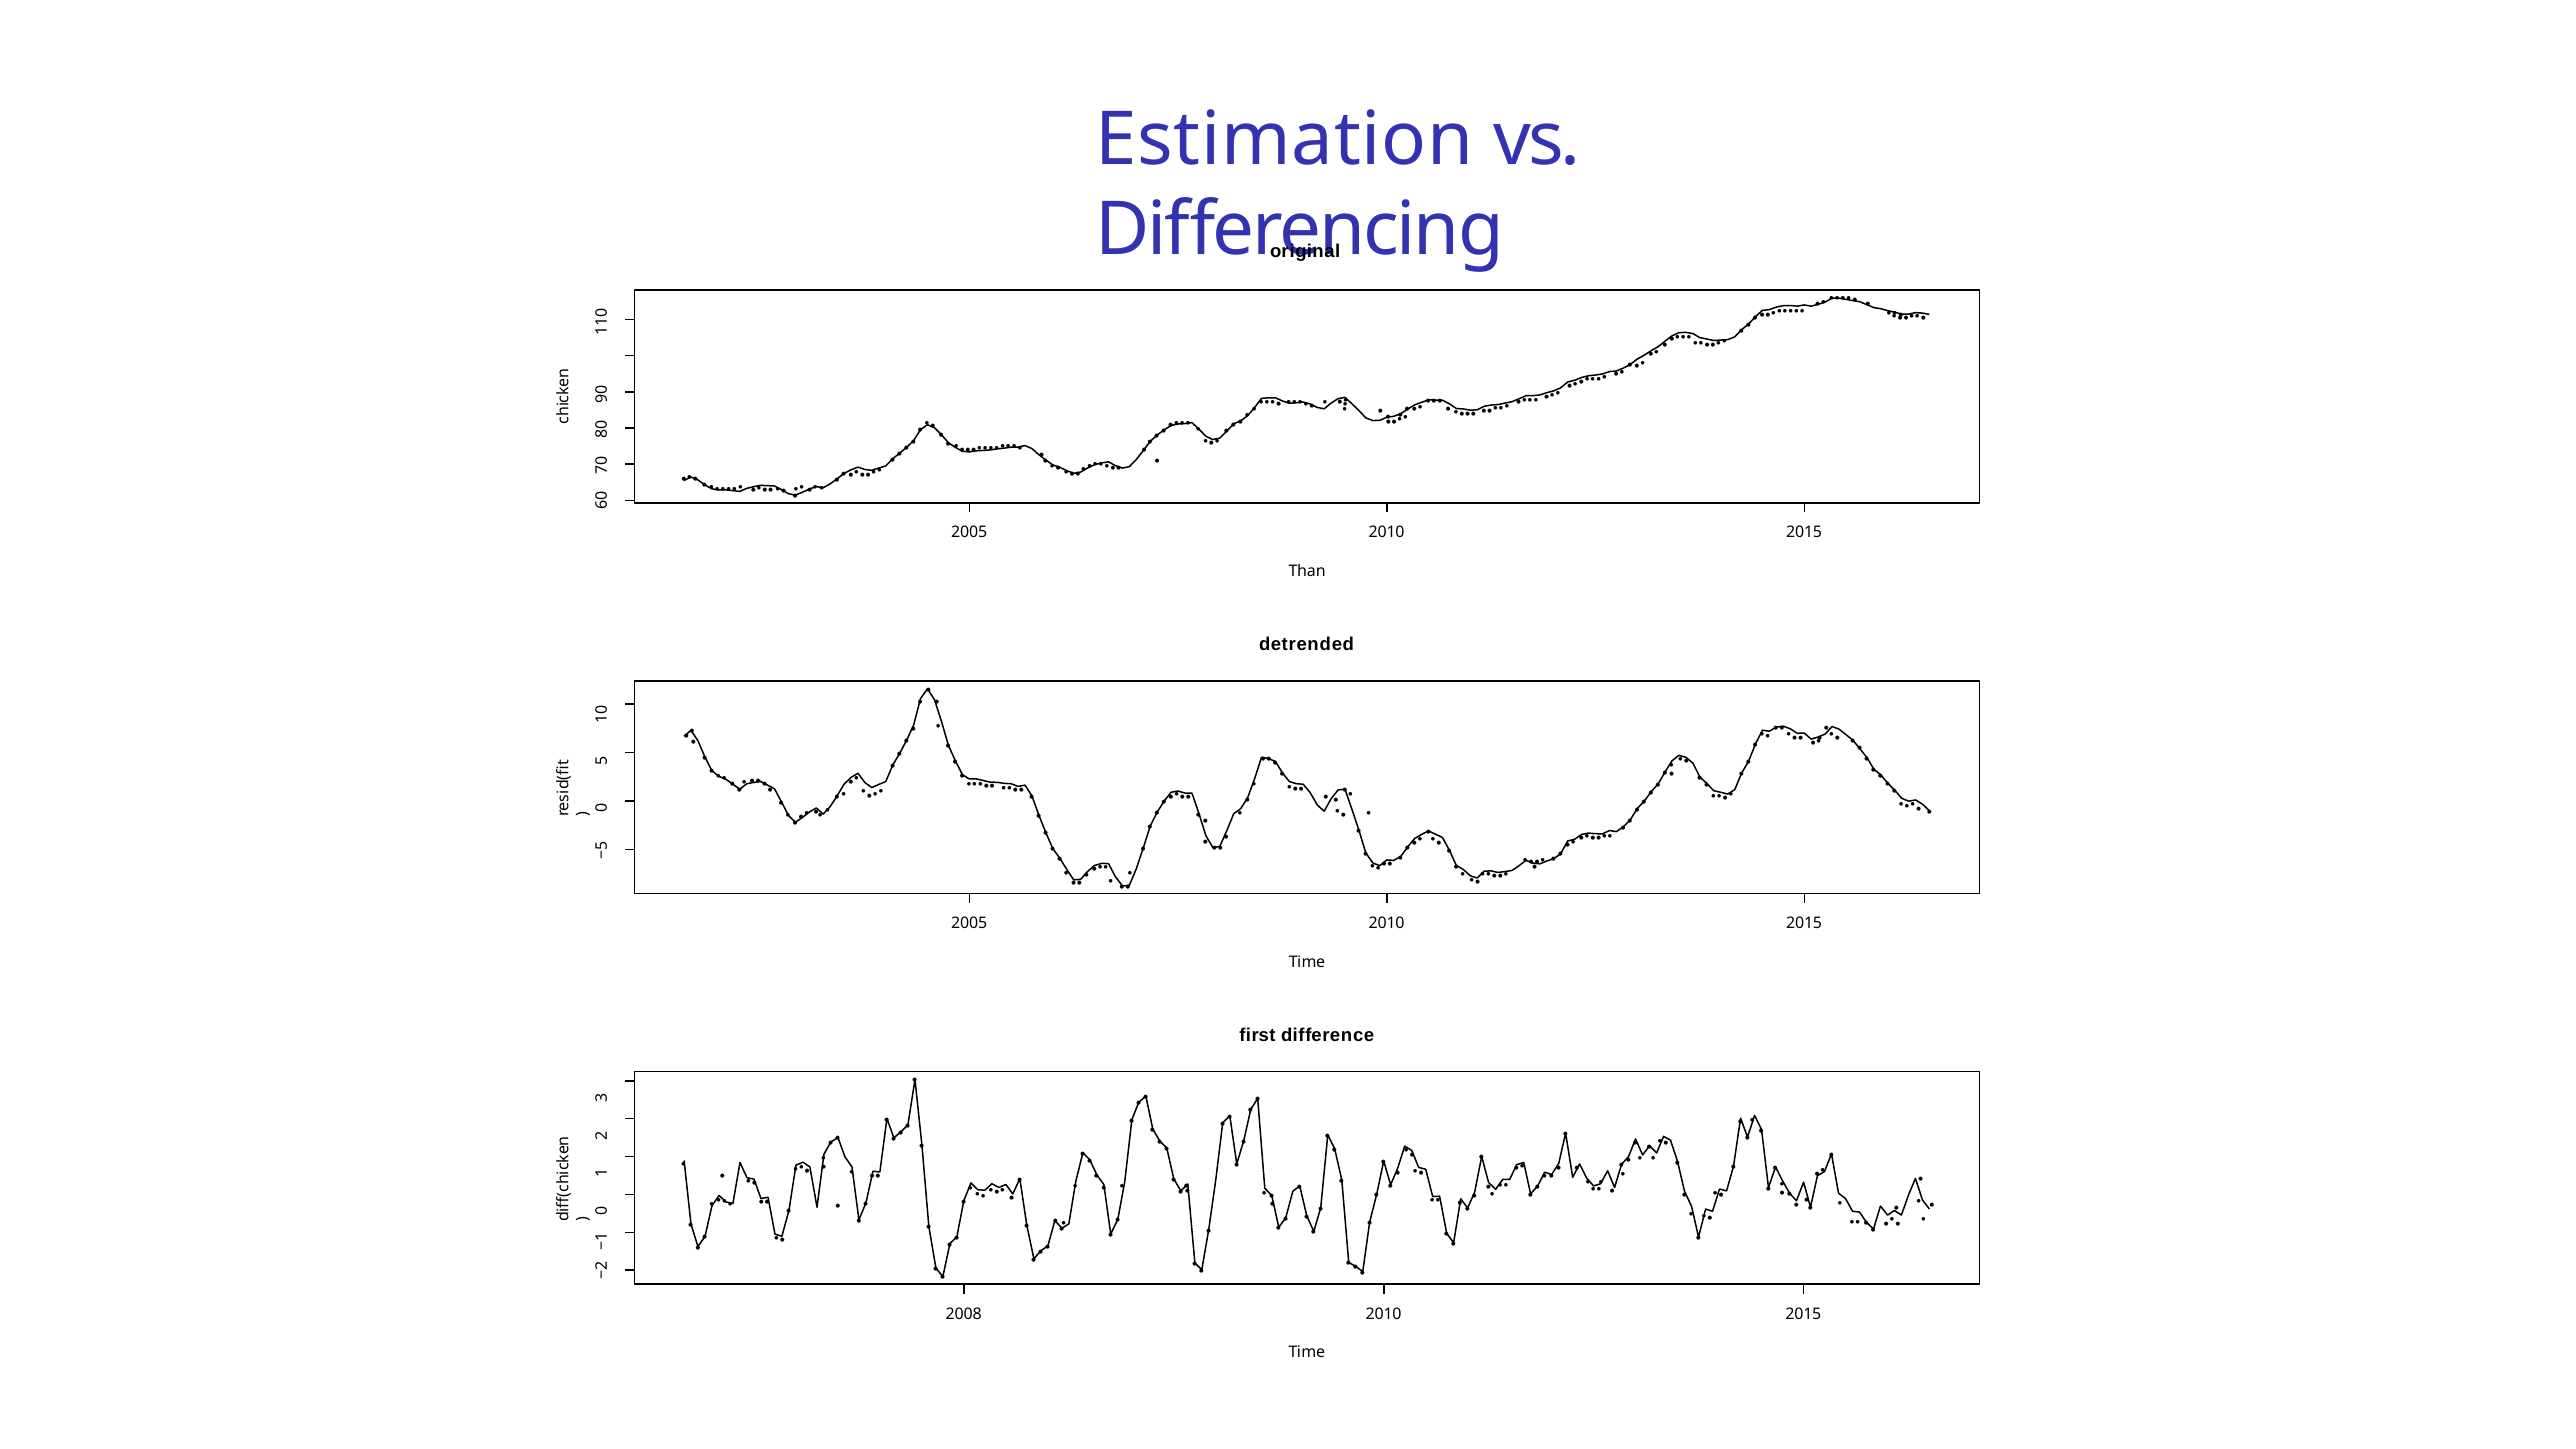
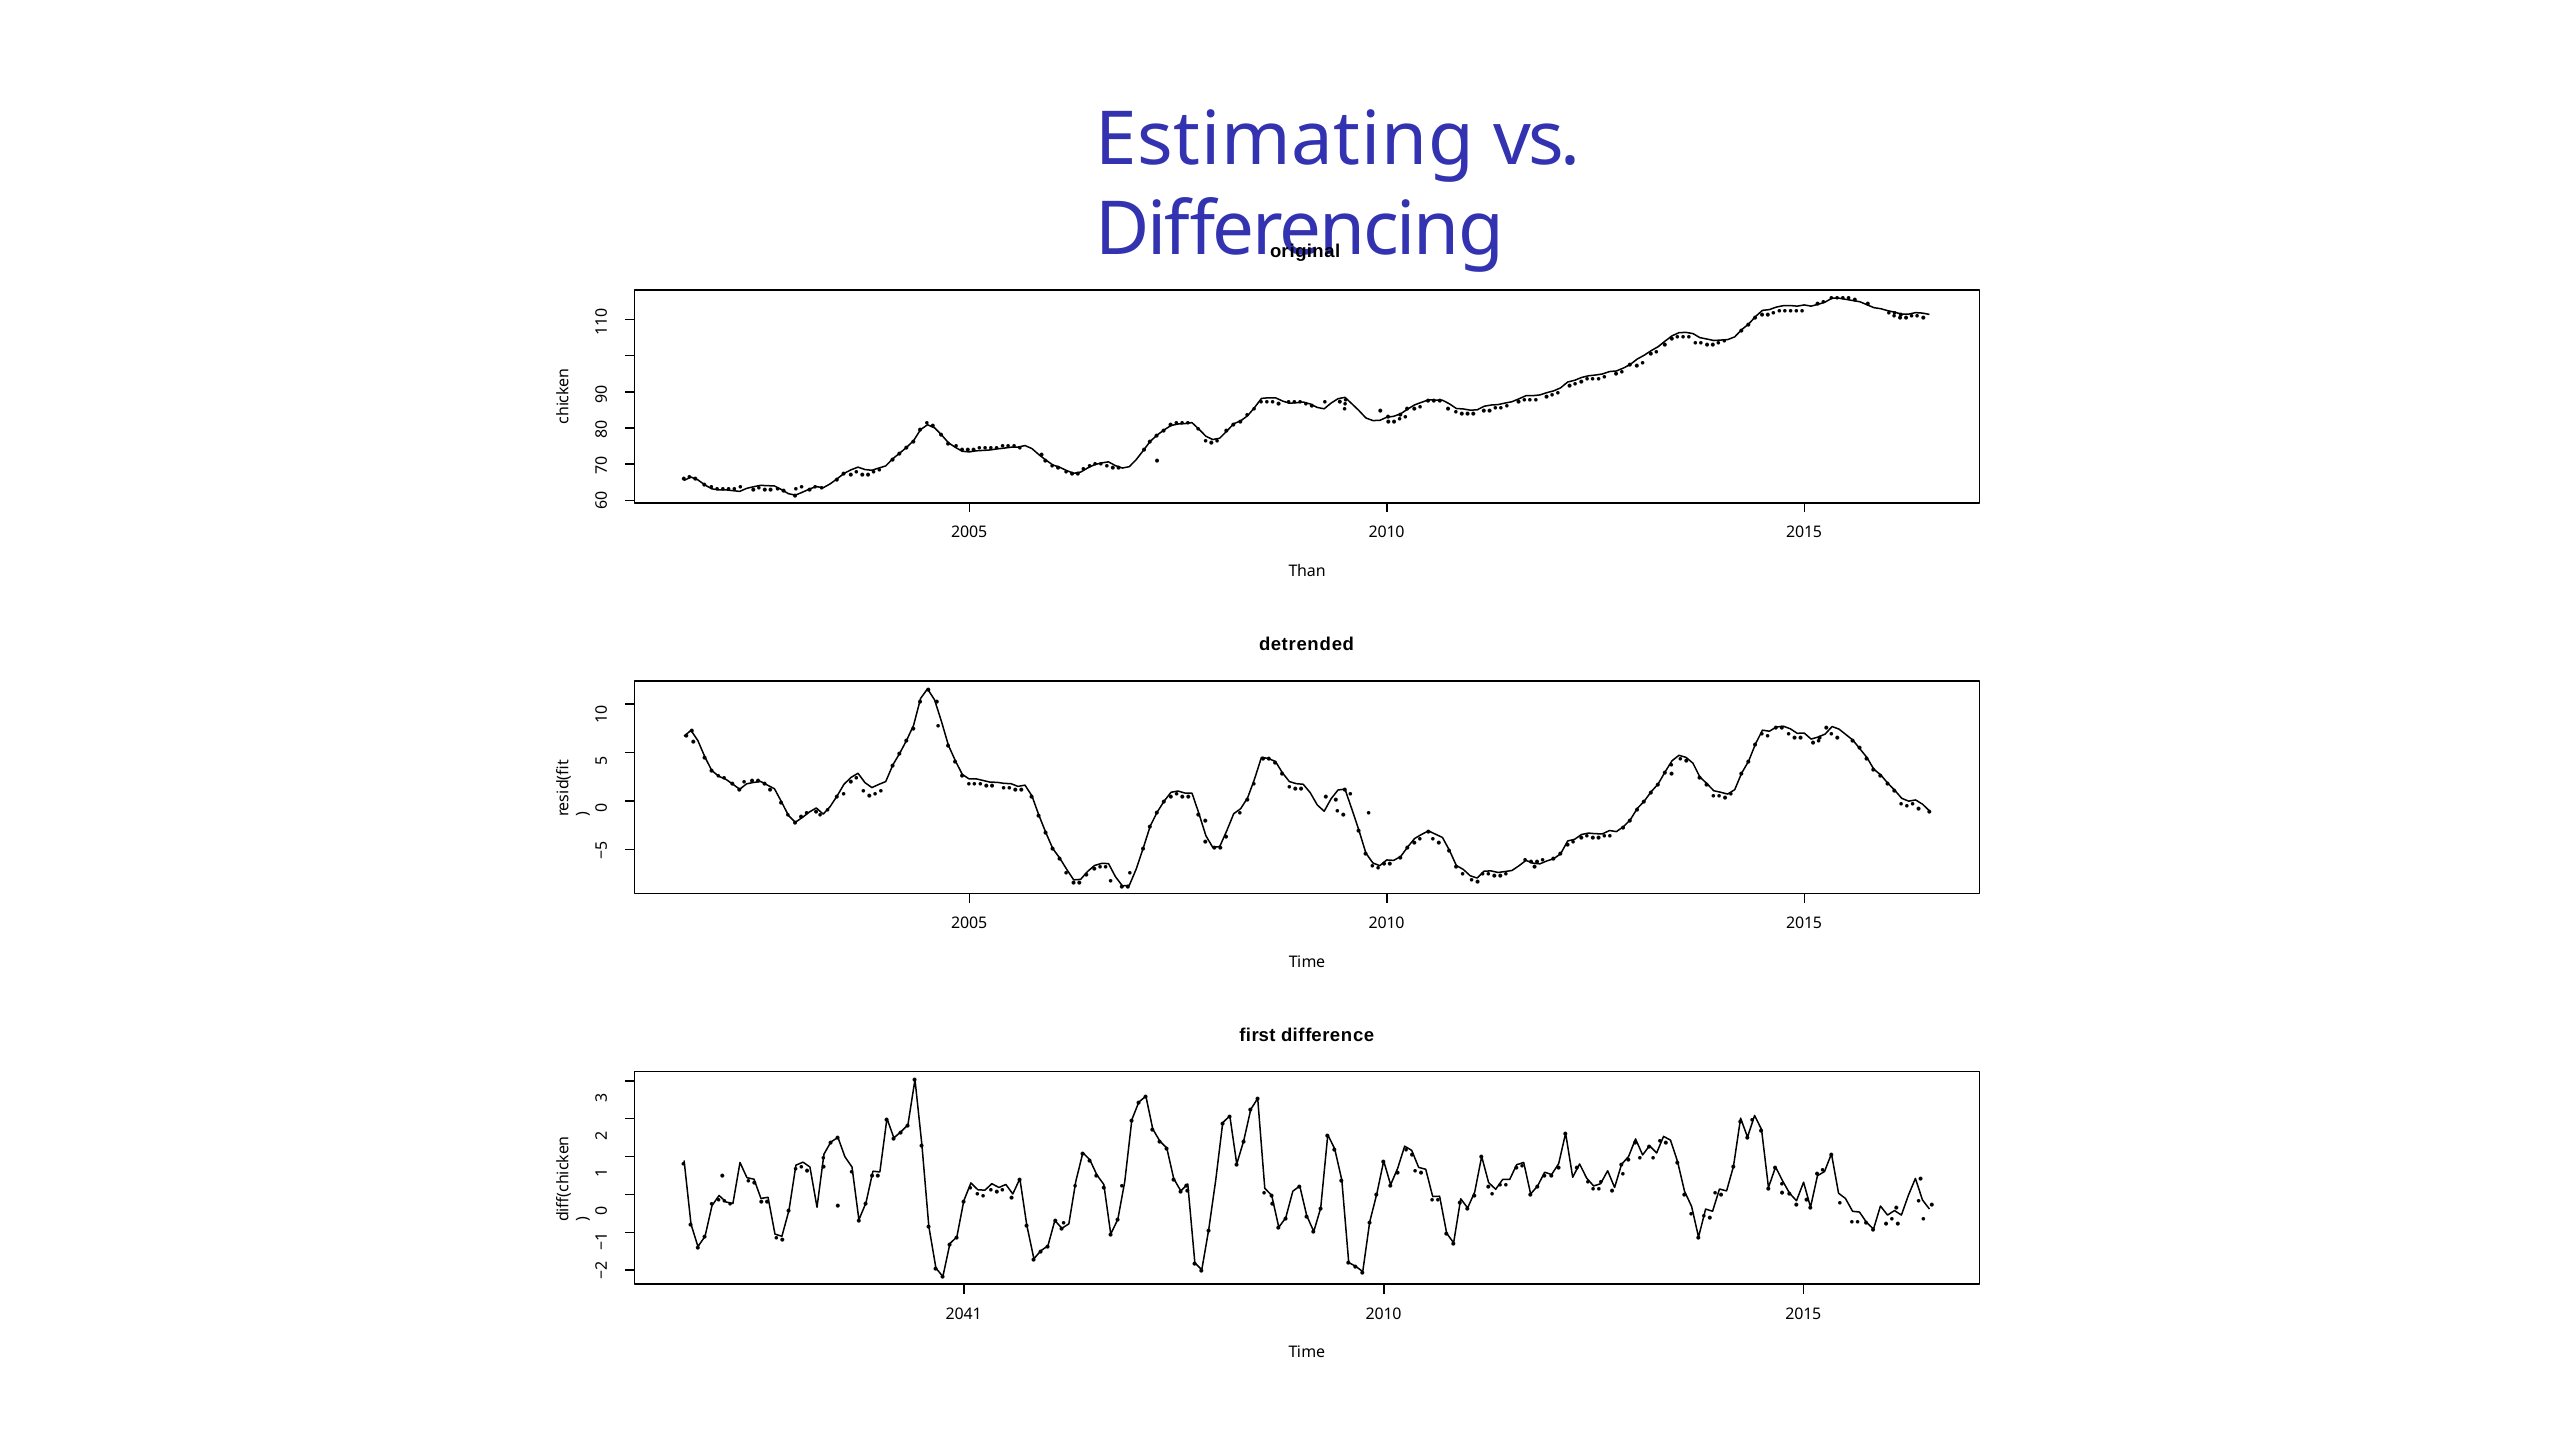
Estimation: Estimation -> Estimating
2008: 2008 -> 2041
